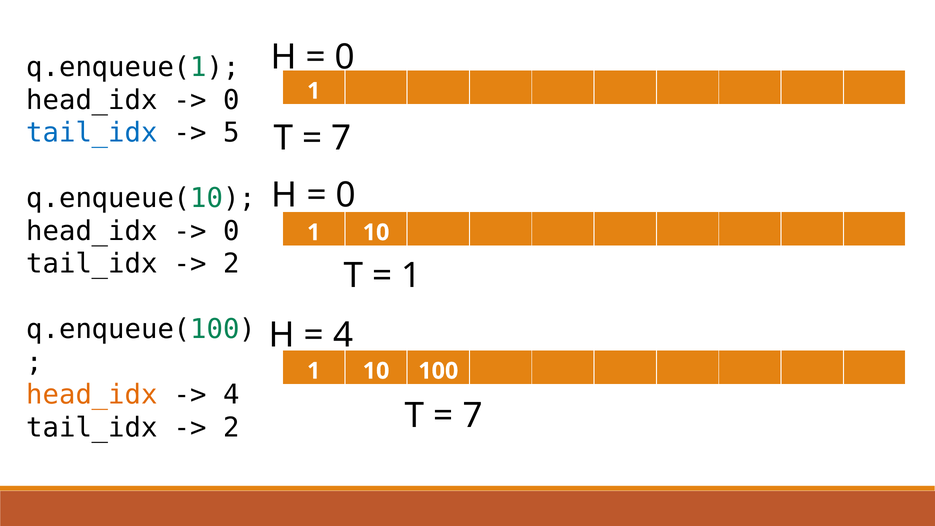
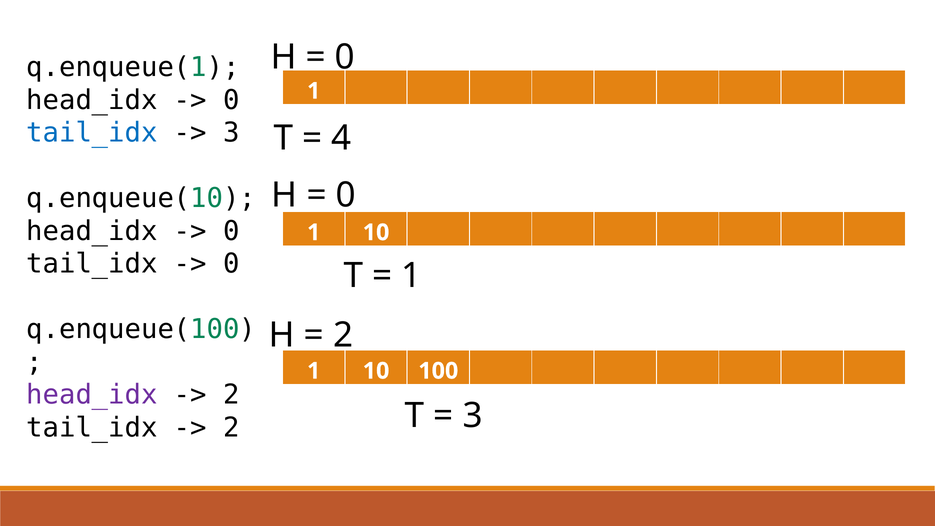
5 at (231, 133): 5 -> 3
7 at (341, 138): 7 -> 4
2 at (231, 264): 2 -> 0
4 at (343, 335): 4 -> 2
head_idx at (92, 395) colour: orange -> purple
4 at (231, 395): 4 -> 2
7 at (473, 416): 7 -> 3
